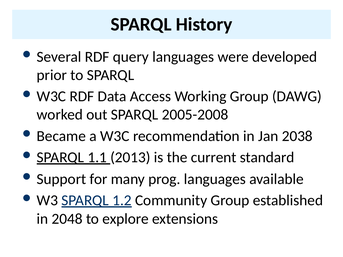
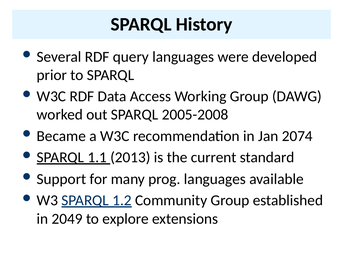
2038: 2038 -> 2074
2048: 2048 -> 2049
